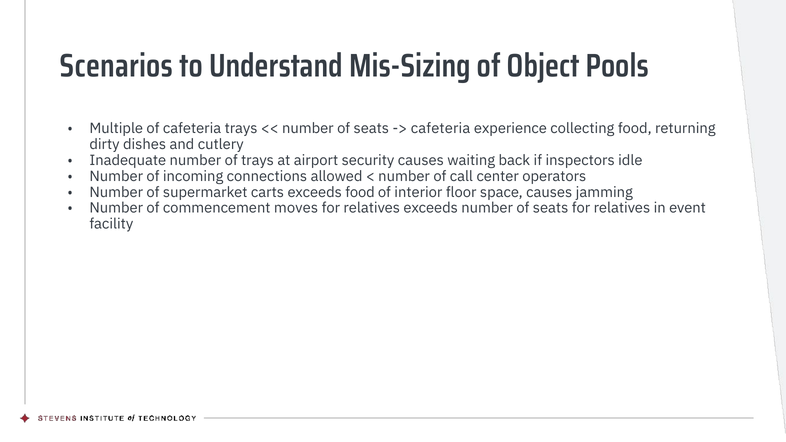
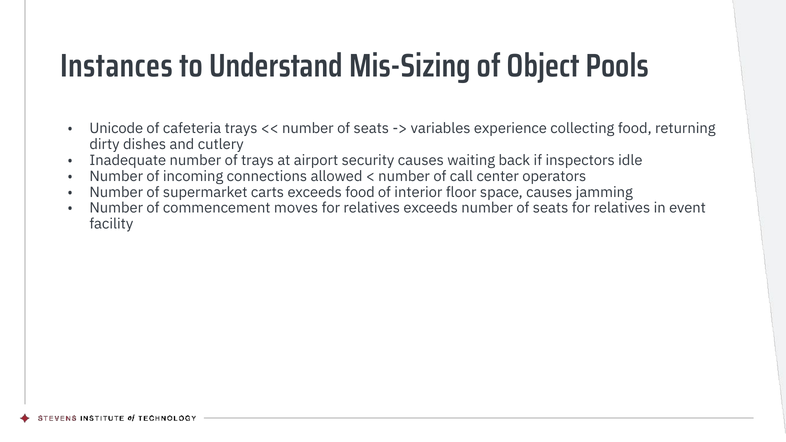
Scenarios: Scenarios -> Instances
Multiple: Multiple -> Unicode
cafeteria at (441, 129): cafeteria -> variables
